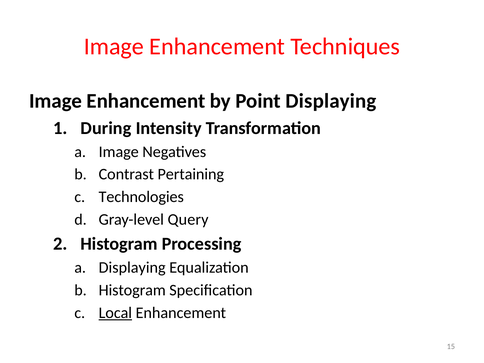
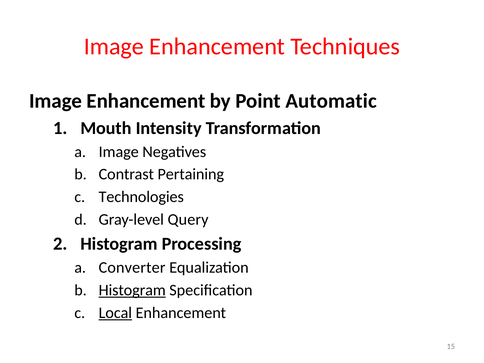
Point Displaying: Displaying -> Automatic
During: During -> Mouth
Displaying at (132, 268): Displaying -> Converter
Histogram at (132, 290) underline: none -> present
